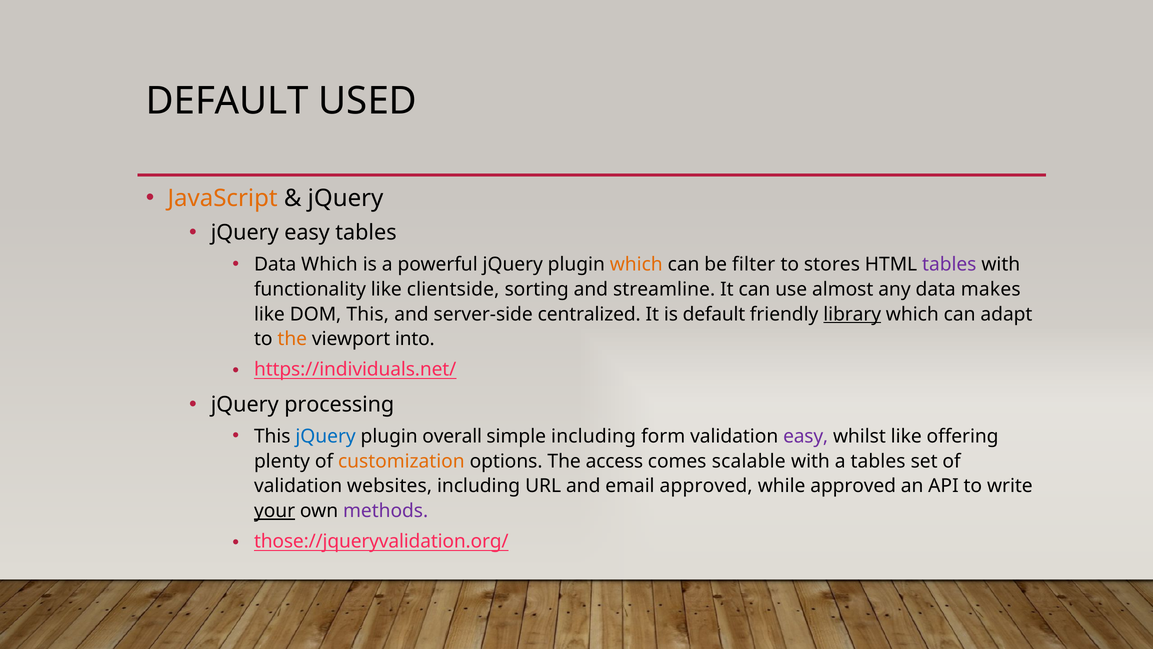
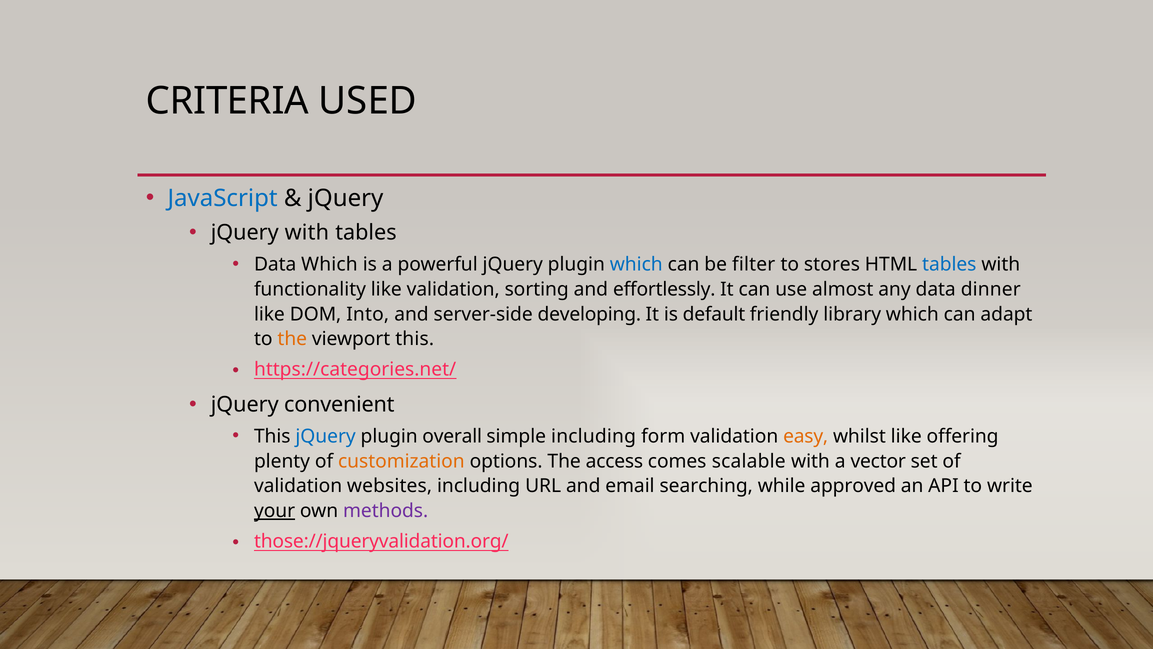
DEFAULT at (227, 101): DEFAULT -> CRITERIA
JavaScript colour: orange -> blue
jQuery easy: easy -> with
which at (636, 264) colour: orange -> blue
tables at (949, 264) colour: purple -> blue
like clientside: clientside -> validation
streamline: streamline -> effortlessly
makes: makes -> dinner
DOM This: This -> Into
centralized: centralized -> developing
library underline: present -> none
viewport into: into -> this
https://individuals.net/: https://individuals.net/ -> https://categories.net/
processing: processing -> convenient
easy at (806, 436) colour: purple -> orange
a tables: tables -> vector
email approved: approved -> searching
